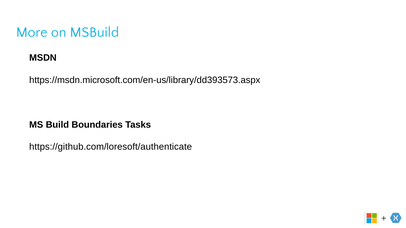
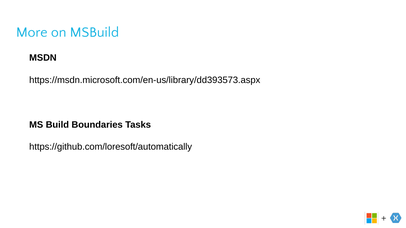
https://github.com/loresoft/authenticate: https://github.com/loresoft/authenticate -> https://github.com/loresoft/automatically
